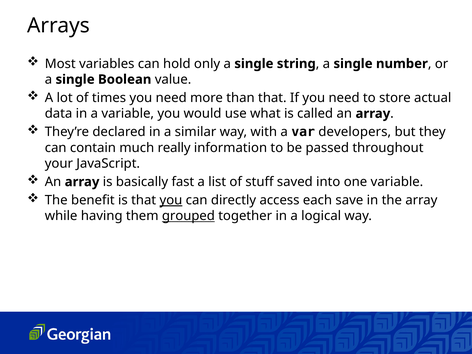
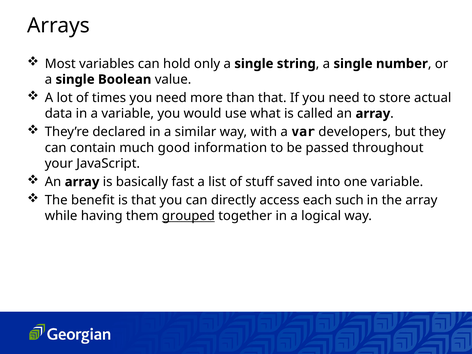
really: really -> good
you at (171, 200) underline: present -> none
save: save -> such
